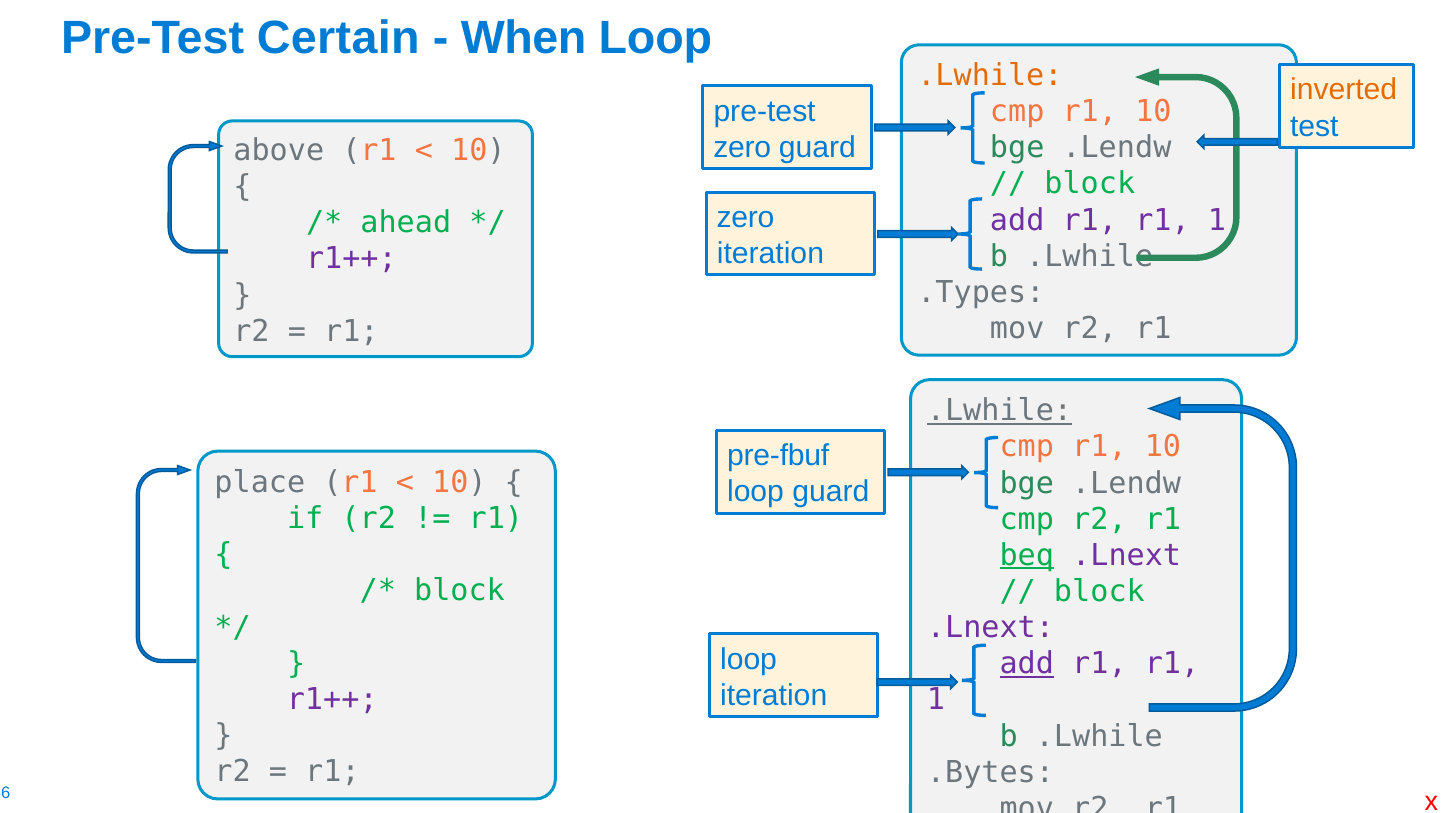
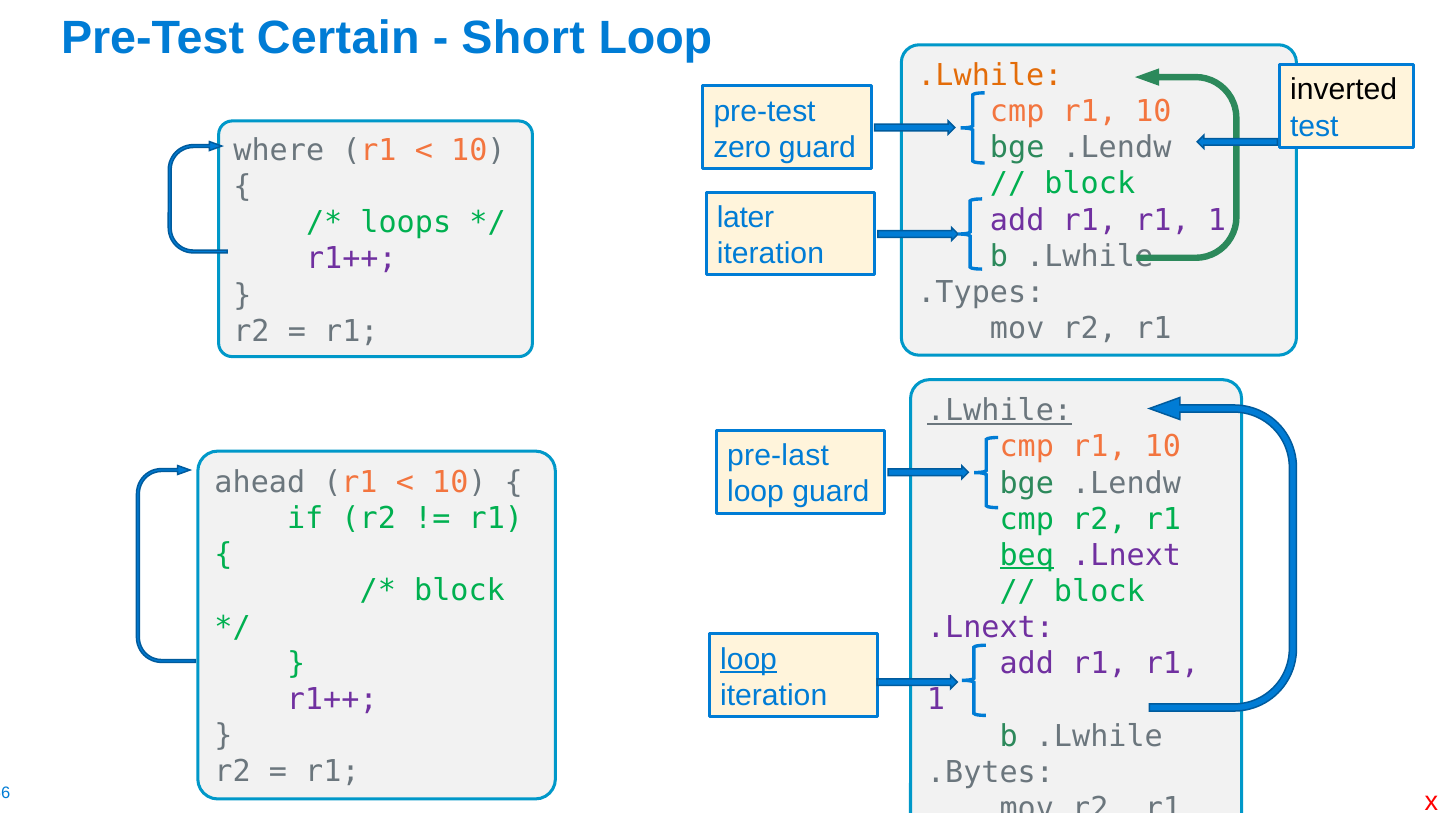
When: When -> Short
inverted colour: orange -> black
above: above -> where
zero at (745, 218): zero -> later
ahead: ahead -> loops
pre-fbuf: pre-fbuf -> pre-last
place: place -> ahead
loop at (749, 659) underline: none -> present
add at (1027, 664) underline: present -> none
